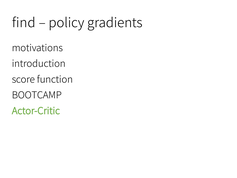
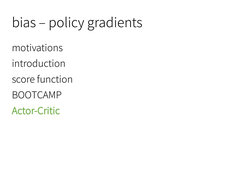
find: find -> bias
